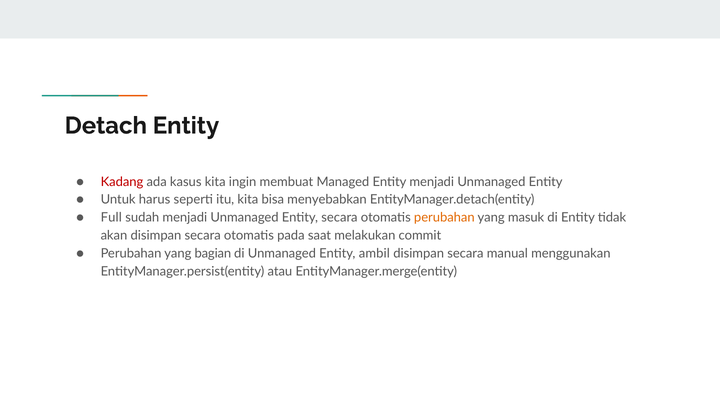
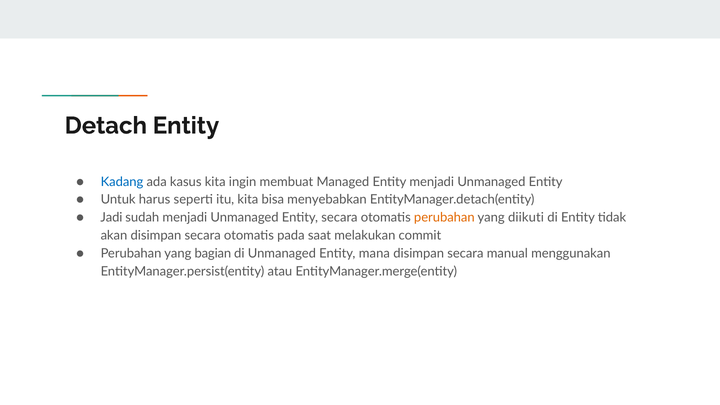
Kadang colour: red -> blue
Full: Full -> Jadi
masuk: masuk -> diikuti
ambil: ambil -> mana
